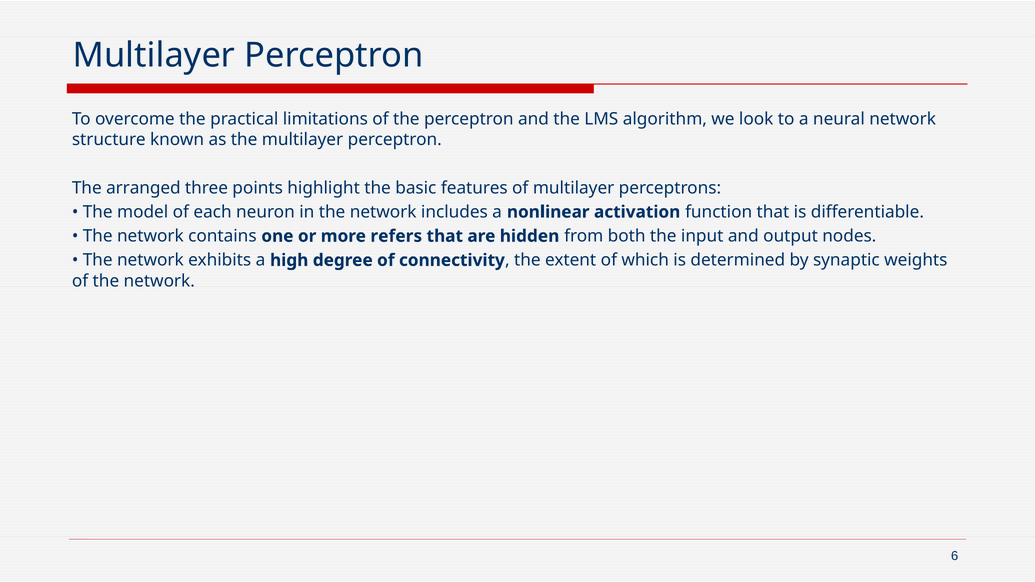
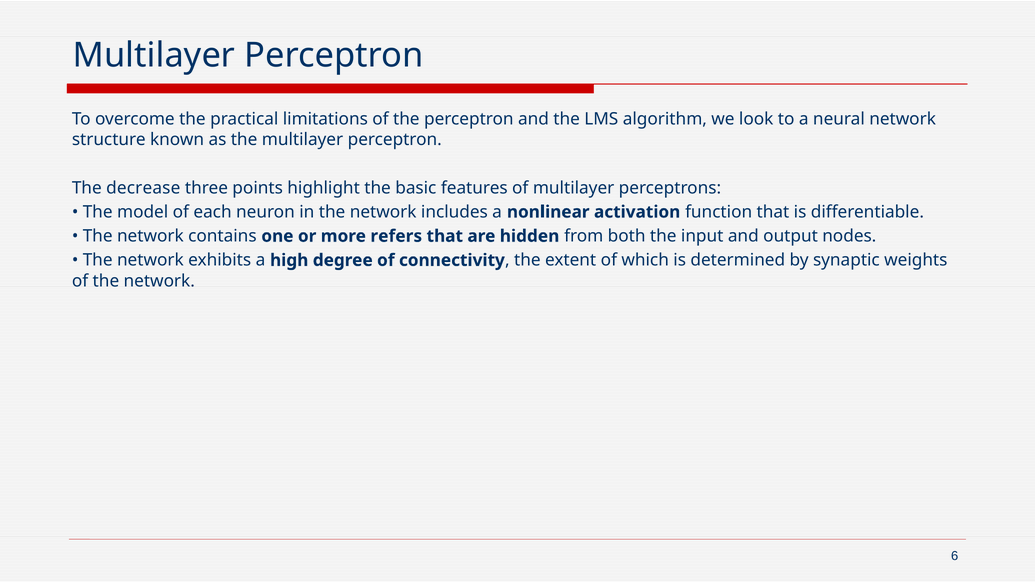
arranged: arranged -> decrease
